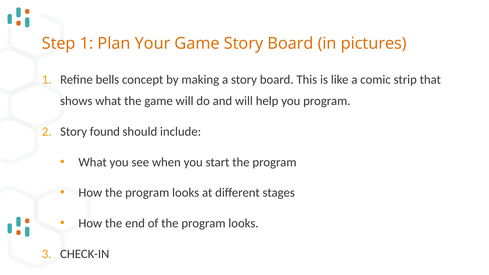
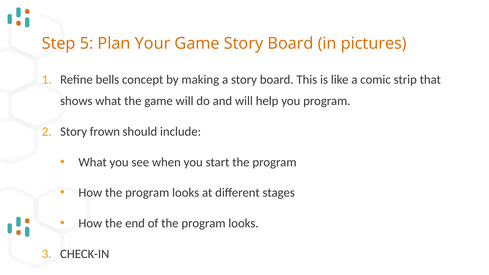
Step 1: 1 -> 5
found: found -> frown
